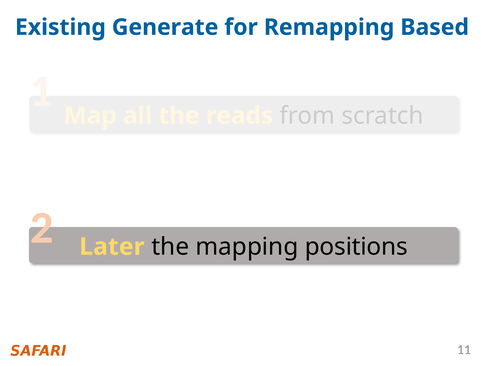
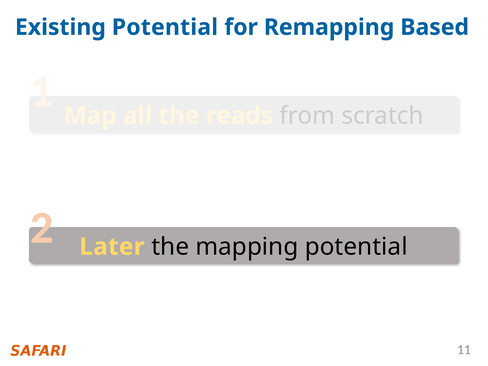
Existing Generate: Generate -> Potential
mapping positions: positions -> potential
